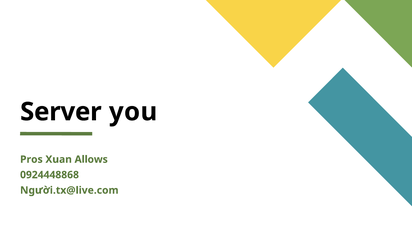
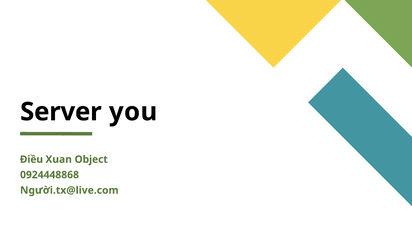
Pros: Pros -> Điều
Allows: Allows -> Object
